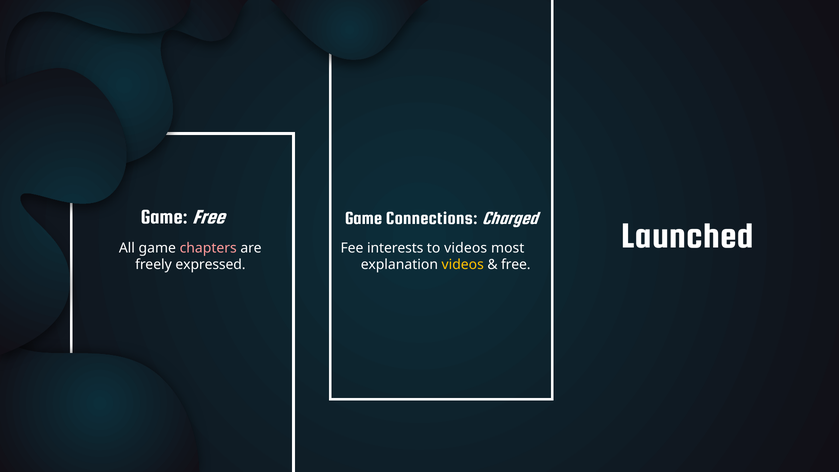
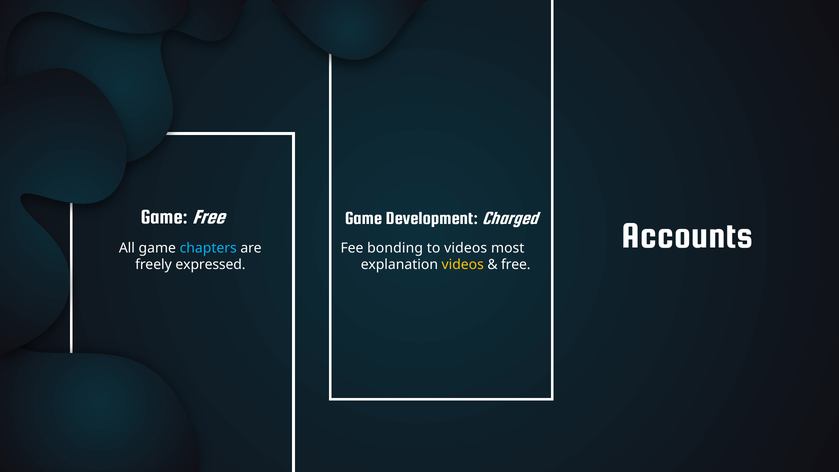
Connections: Connections -> Development
Launched: Launched -> Accounts
chapters colour: pink -> light blue
interests: interests -> bonding
